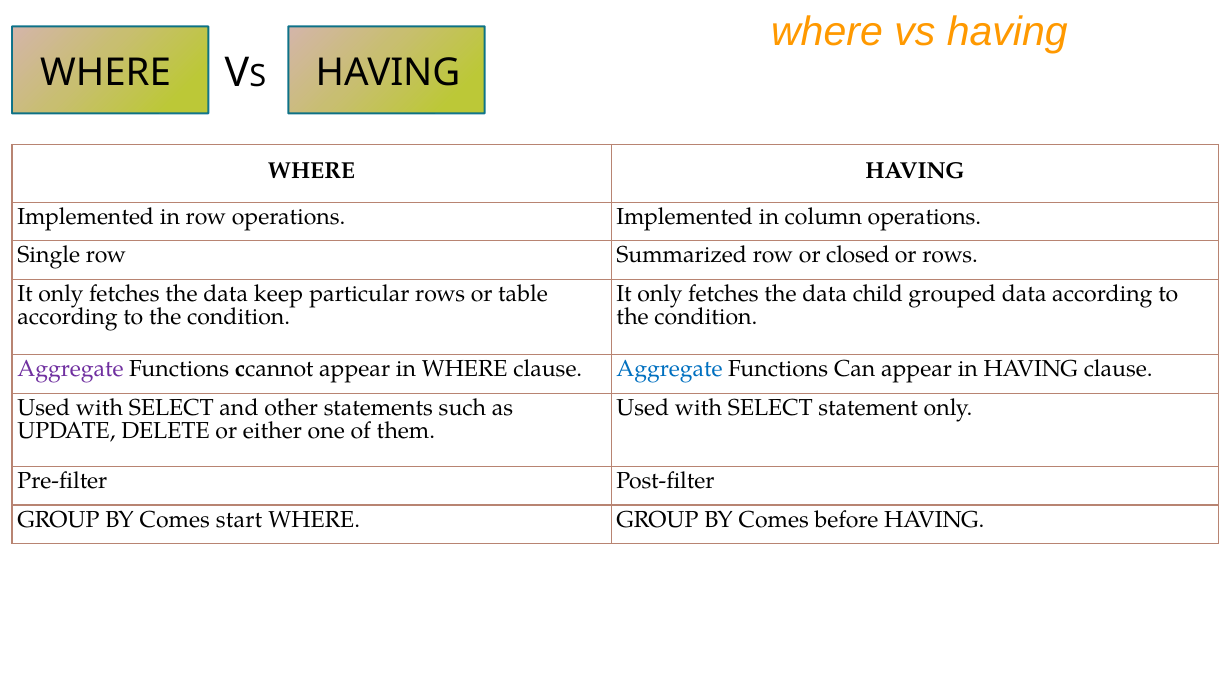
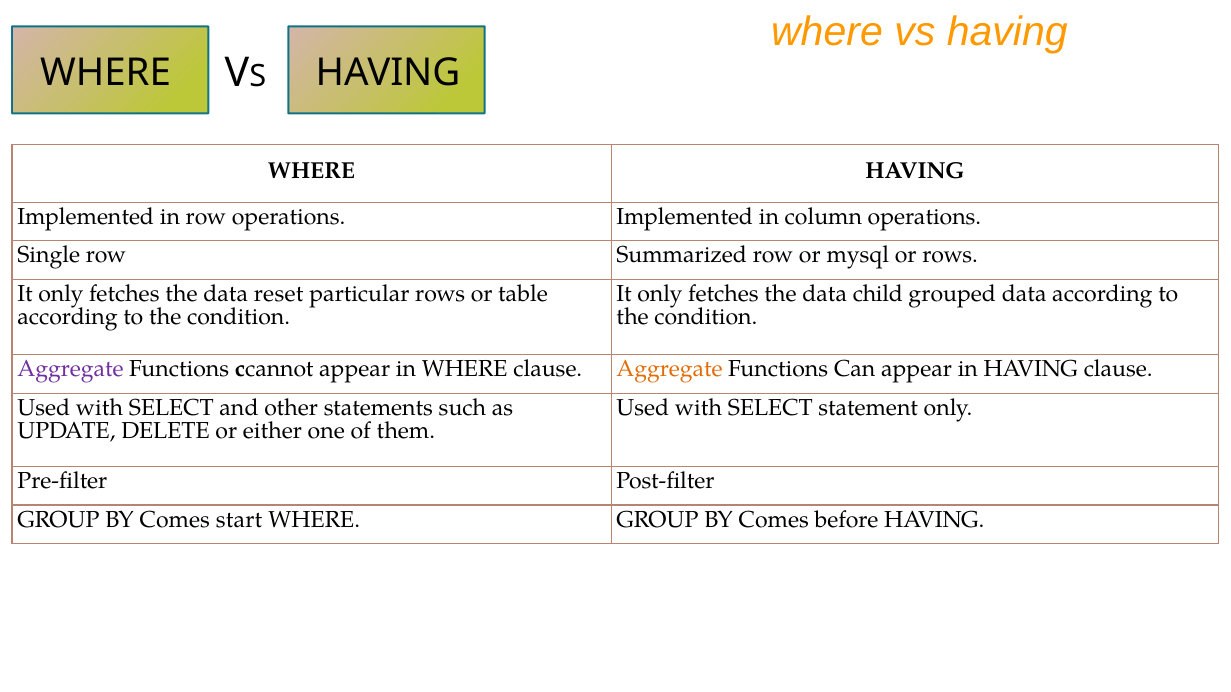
closed: closed -> mysql
keep: keep -> reset
Aggregate at (670, 370) colour: blue -> orange
